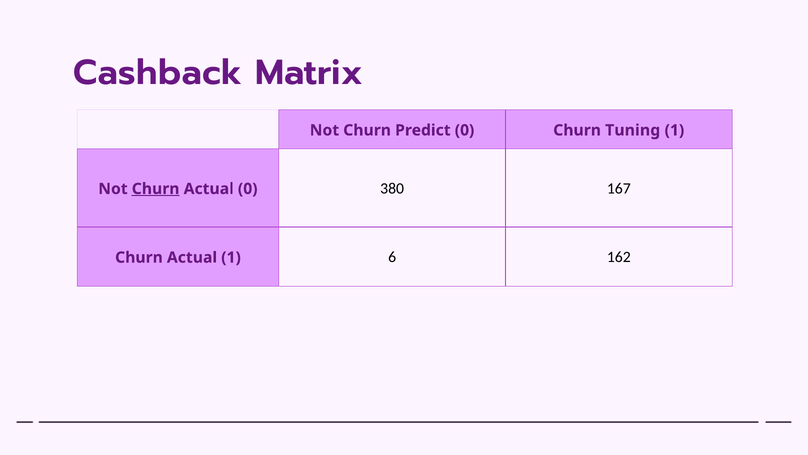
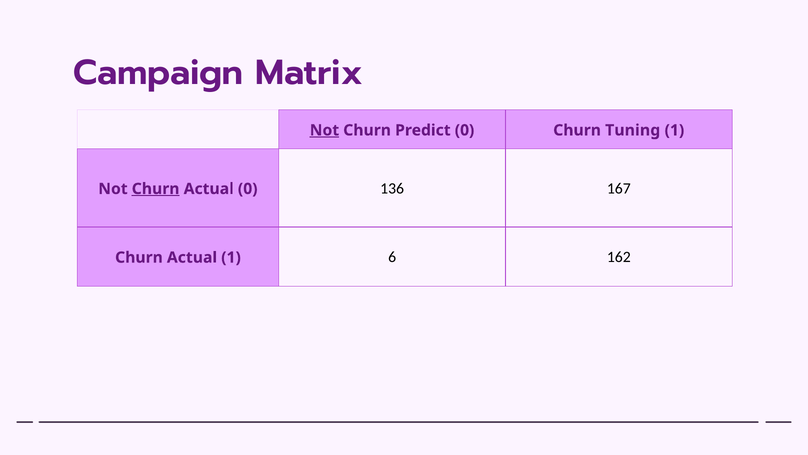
Cashback: Cashback -> Campaign
Not at (324, 130) underline: none -> present
380: 380 -> 136
